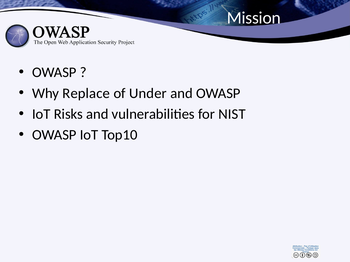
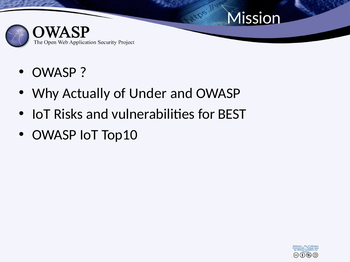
Replace: Replace -> Actually
NIST: NIST -> BEST
